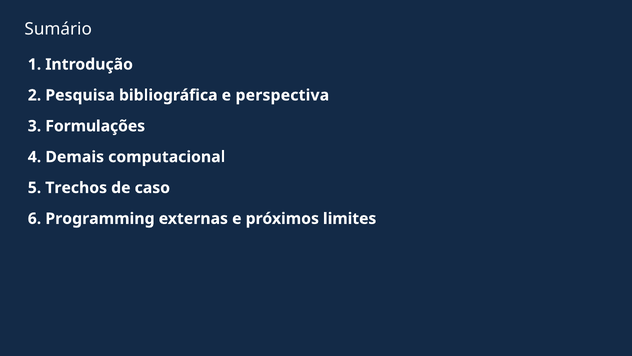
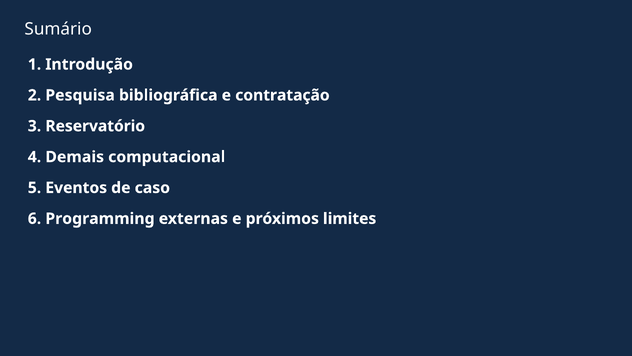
perspectiva: perspectiva -> contratação
Formulações: Formulações -> Reservatório
Trechos: Trechos -> Eventos
